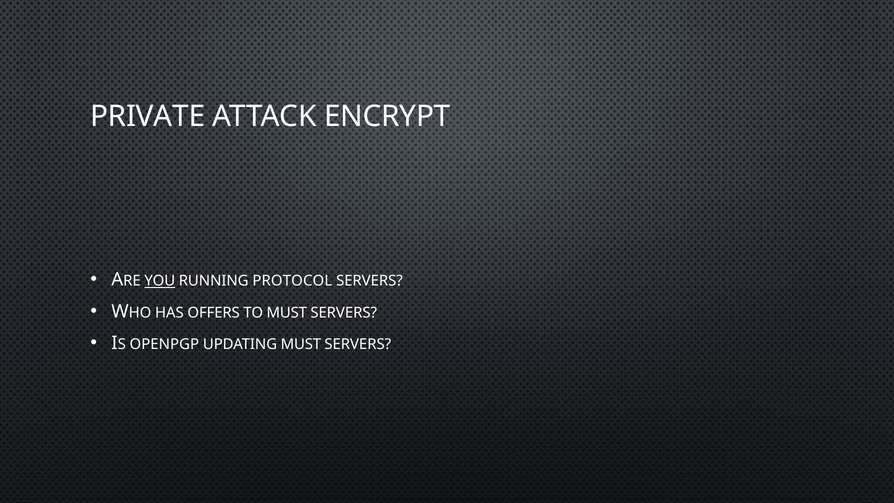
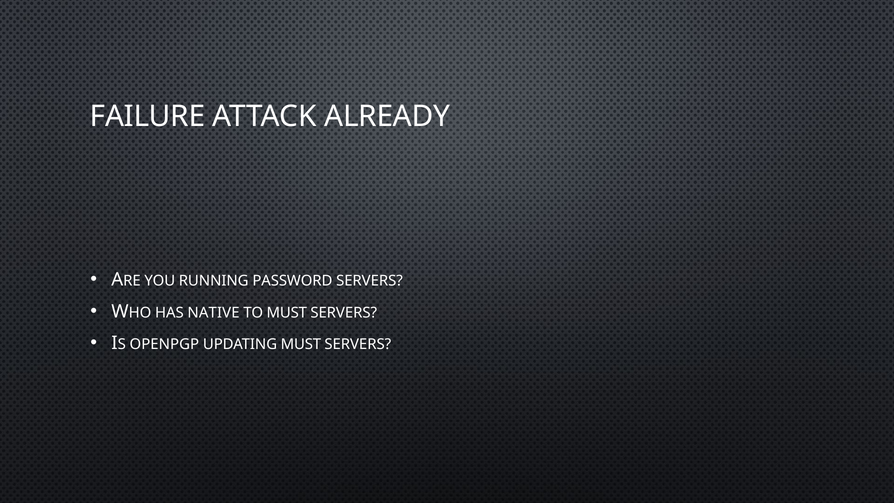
PRIVATE: PRIVATE -> FAILURE
ENCRYPT: ENCRYPT -> ALREADY
YOU underline: present -> none
PROTOCOL: PROTOCOL -> PASSWORD
OFFERS: OFFERS -> NATIVE
